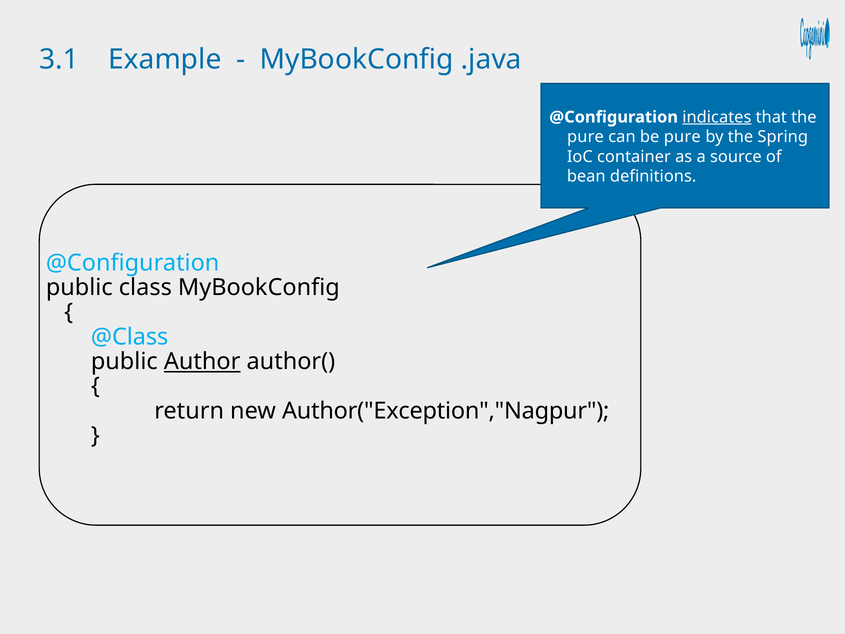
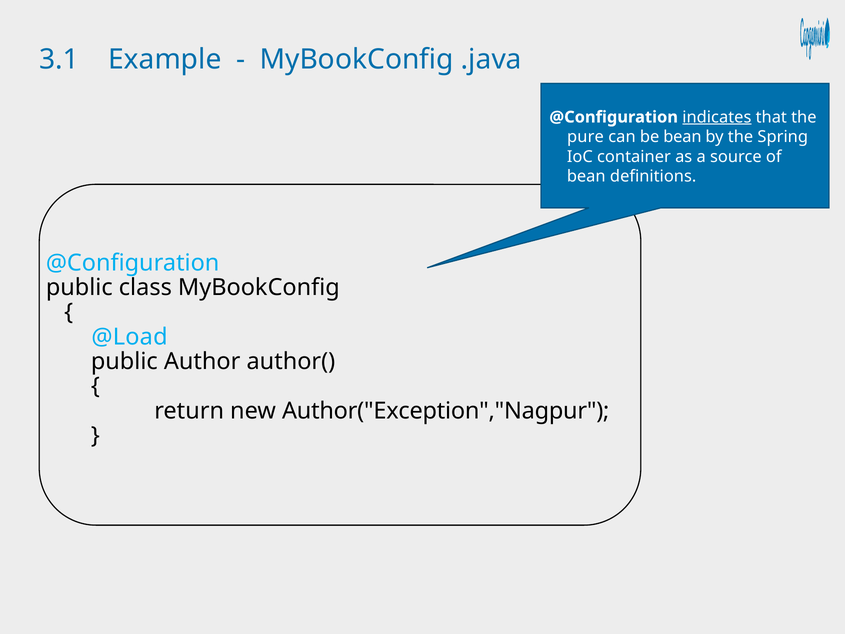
be pure: pure -> bean
@Class: @Class -> @Load
Author underline: present -> none
